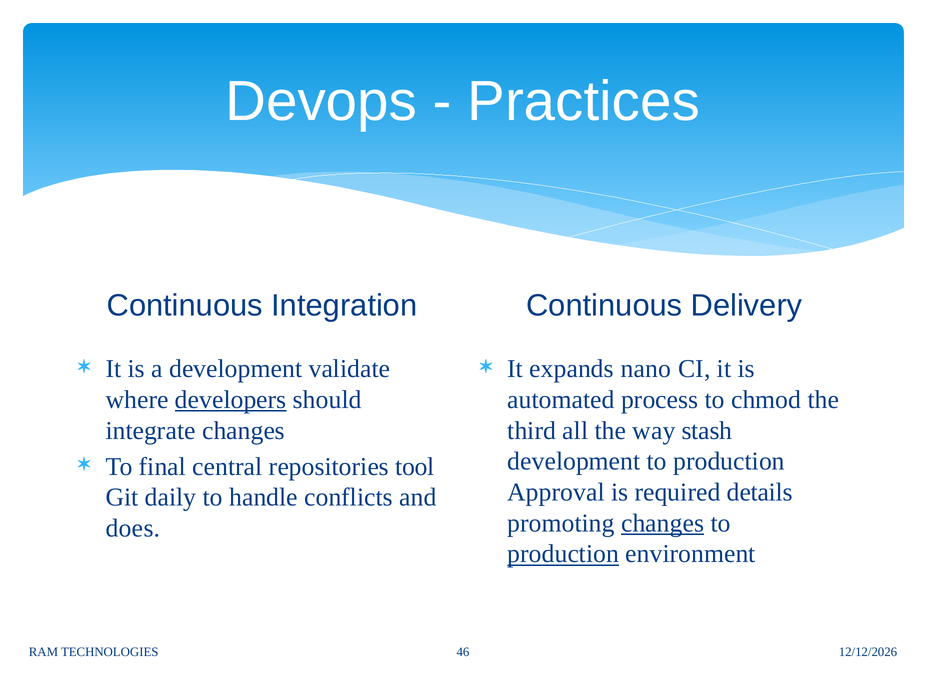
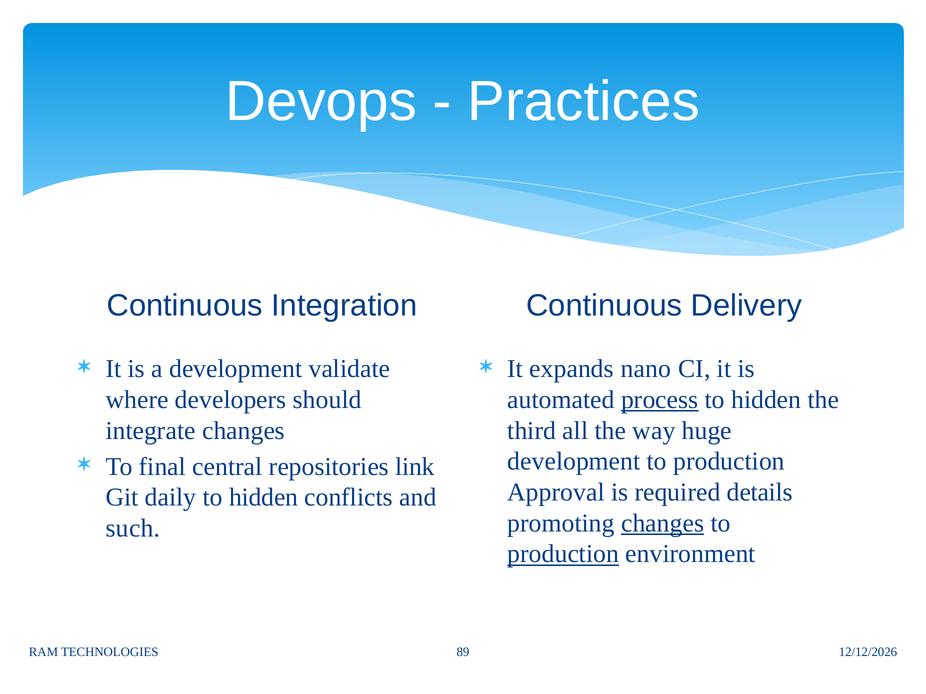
developers underline: present -> none
process underline: none -> present
chmod at (766, 400): chmod -> hidden
stash: stash -> huge
tool: tool -> link
daily to handle: handle -> hidden
does: does -> such
46: 46 -> 89
